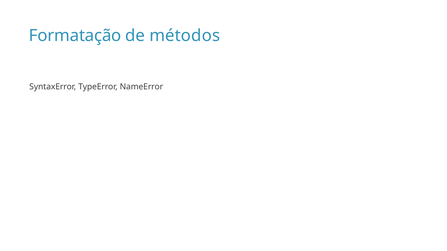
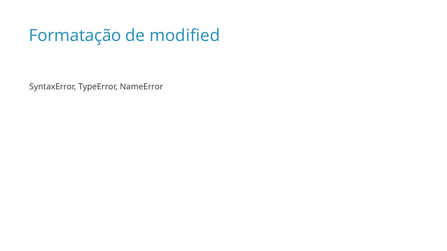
métodos: métodos -> modified
